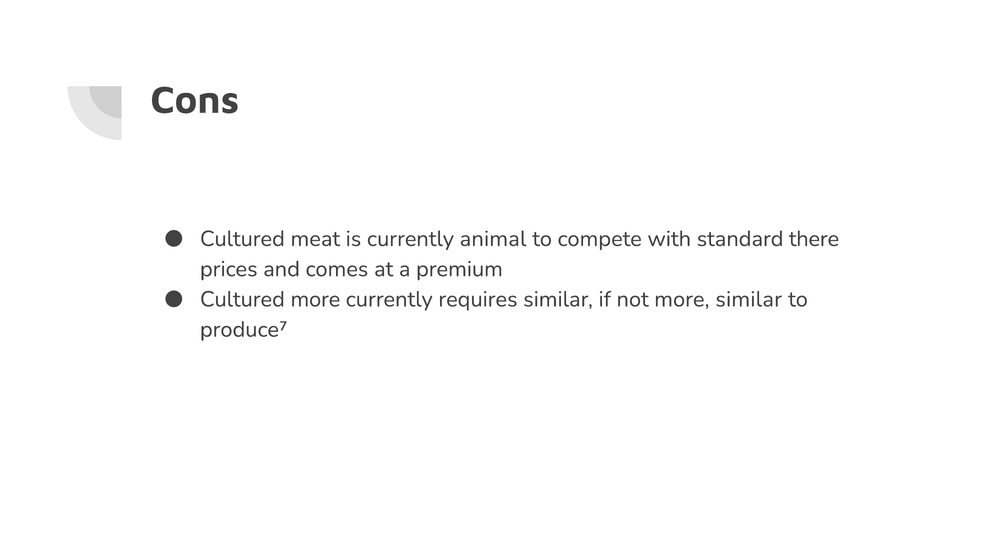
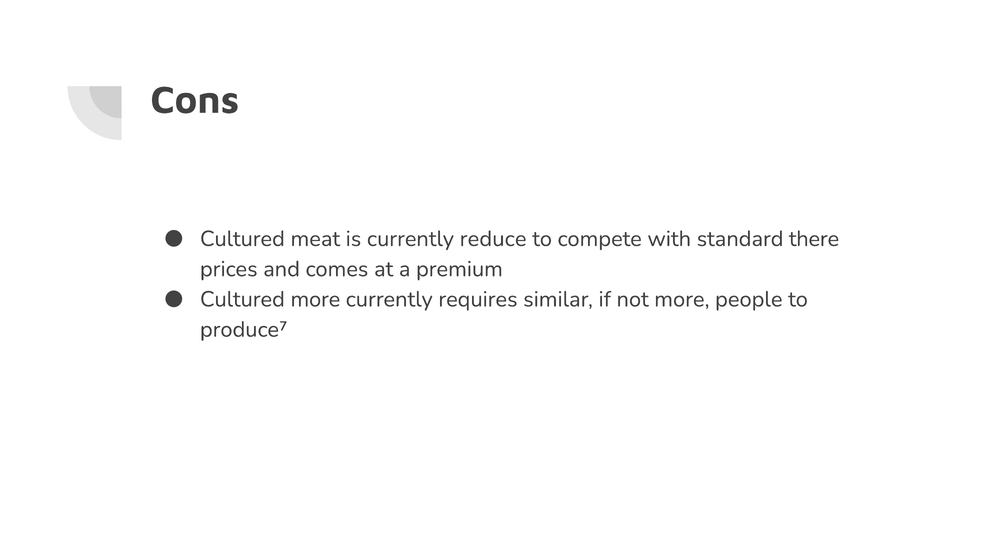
animal: animal -> reduce
more similar: similar -> people
